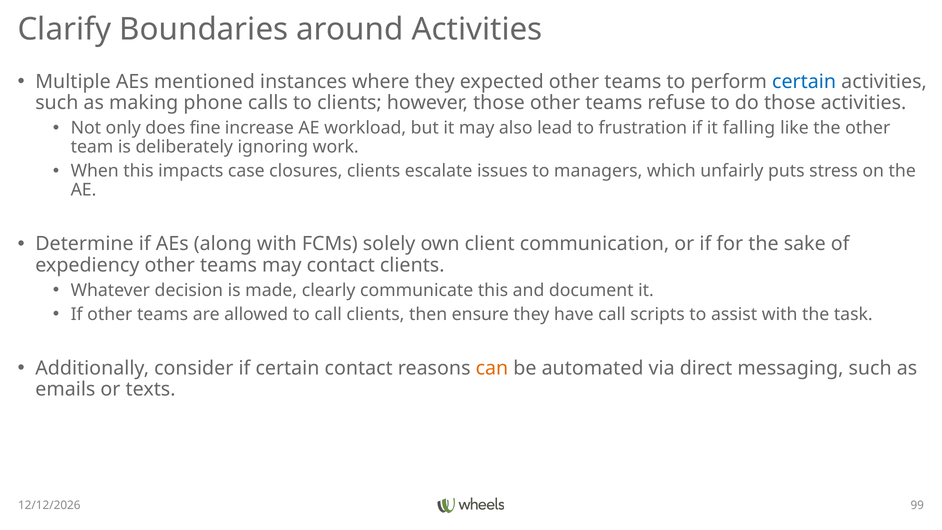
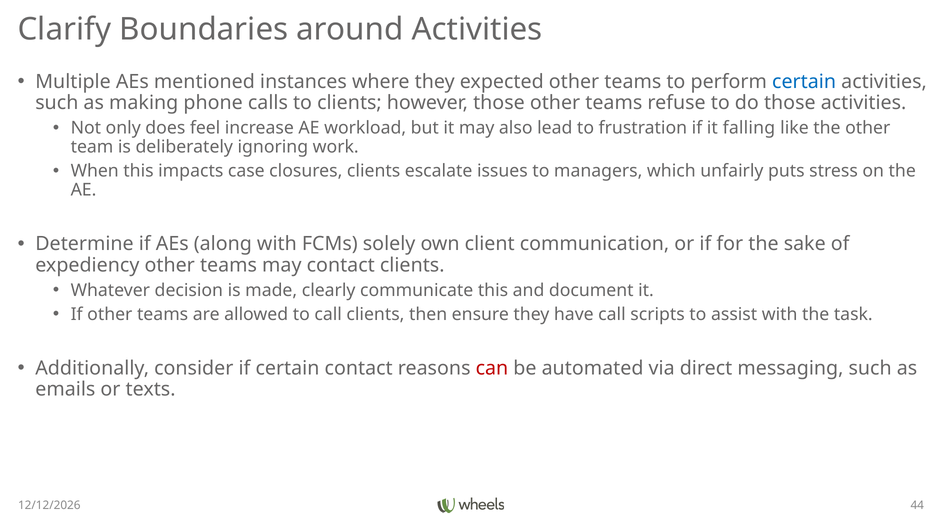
fine: fine -> feel
can colour: orange -> red
99: 99 -> 44
